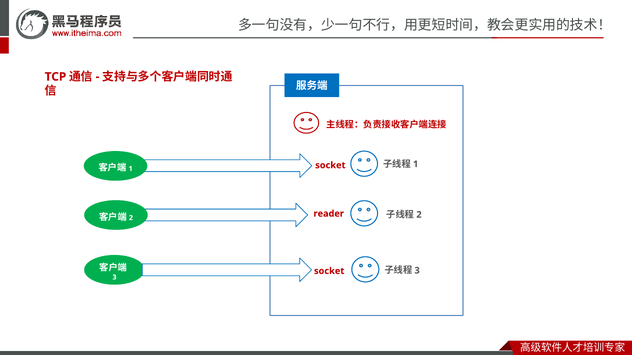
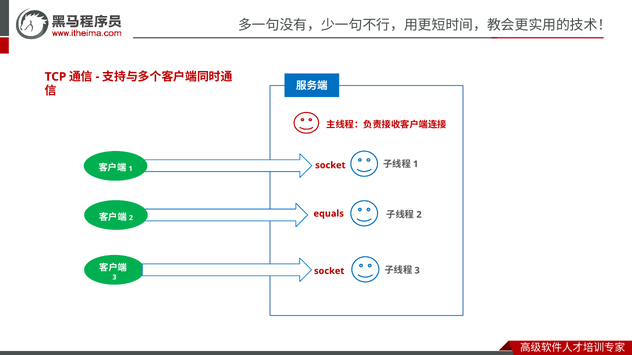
reader: reader -> equals
